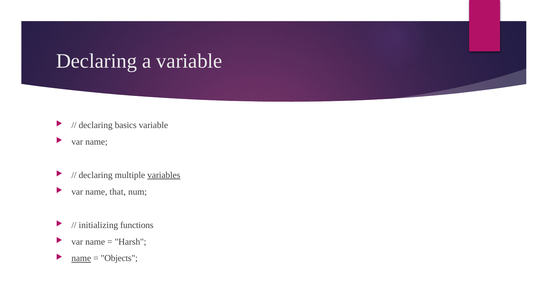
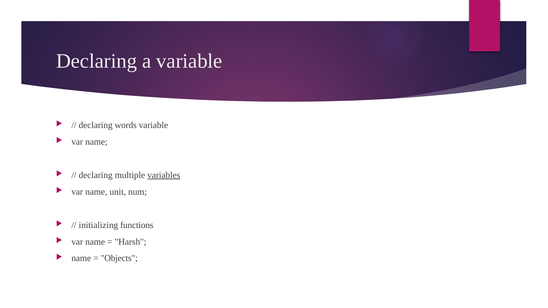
basics: basics -> words
that: that -> unit
name at (81, 259) underline: present -> none
